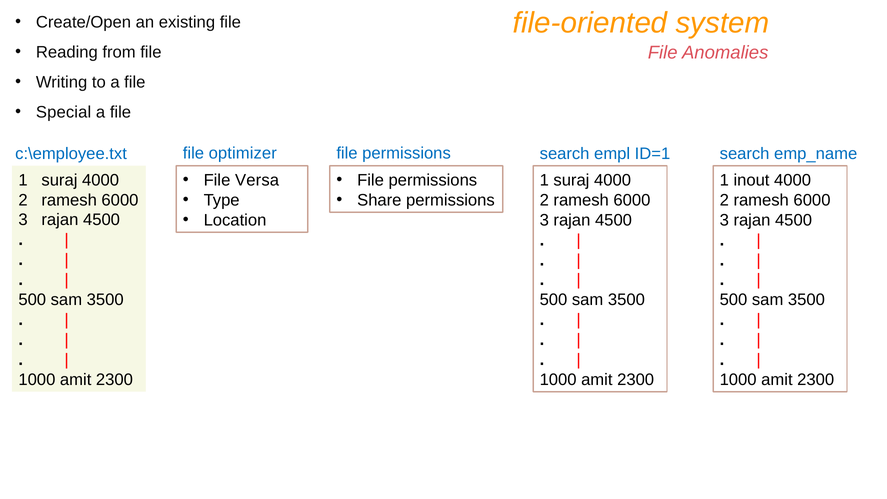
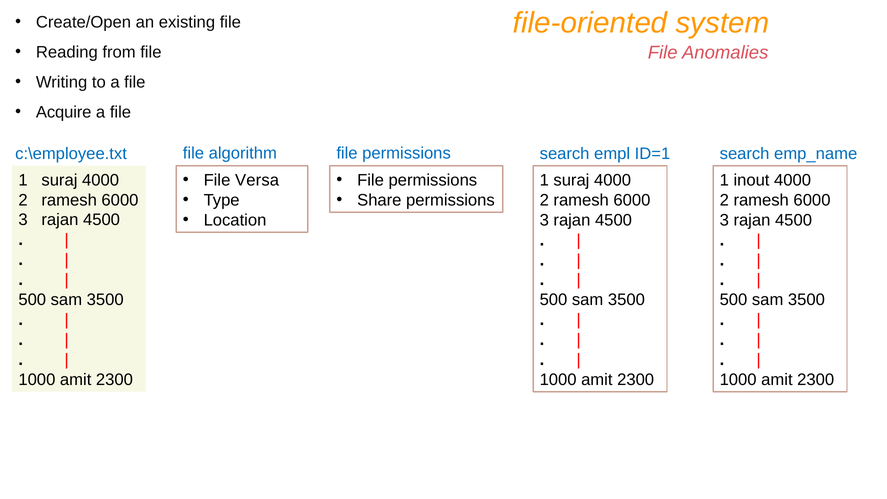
Special: Special -> Acquire
optimizer: optimizer -> algorithm
